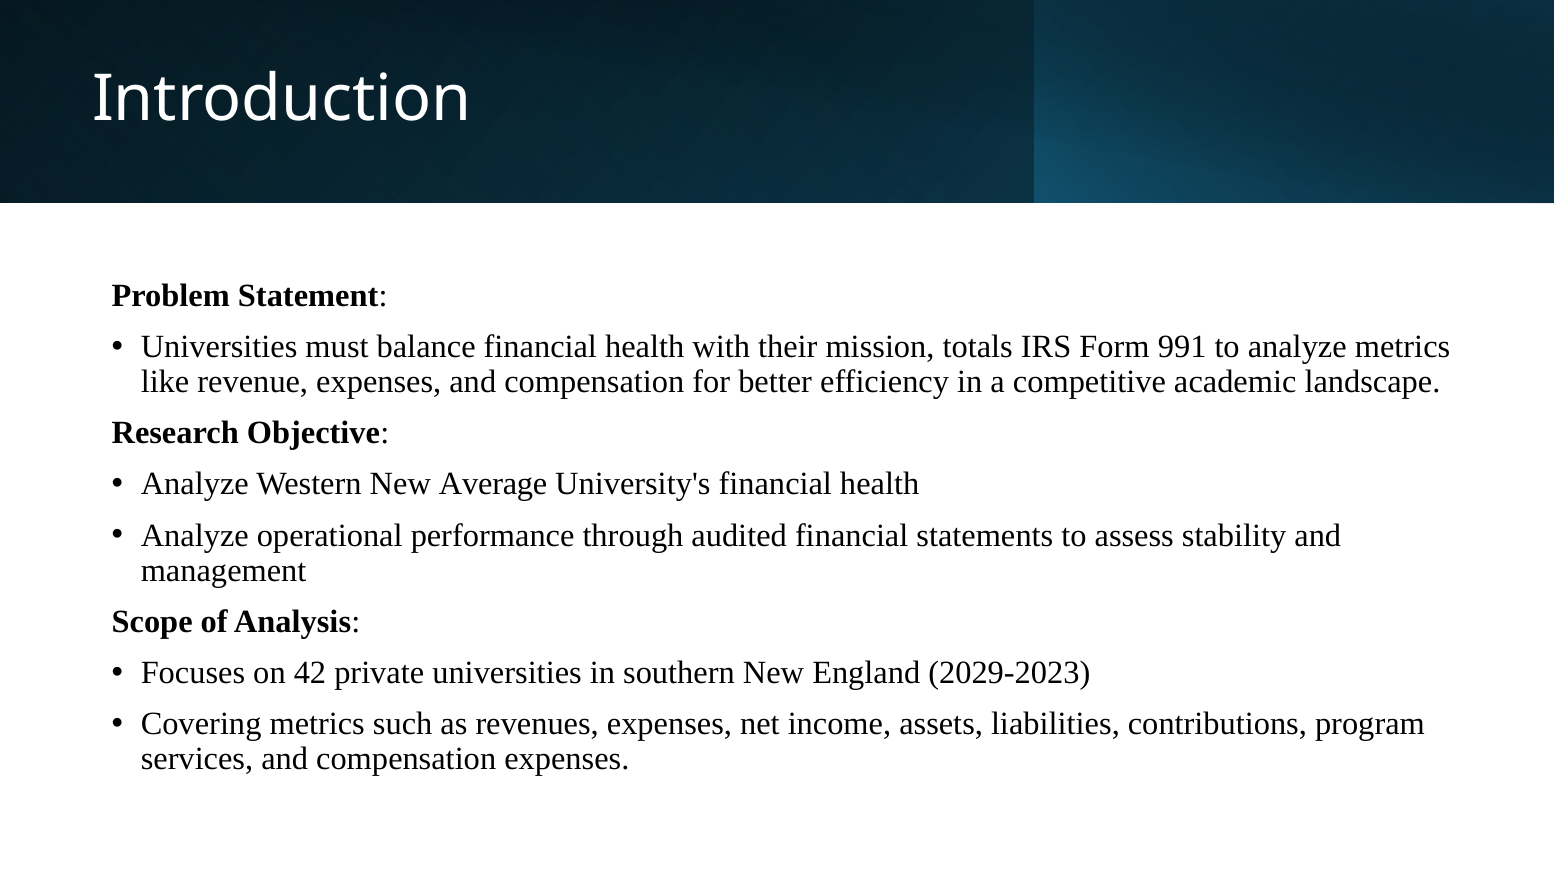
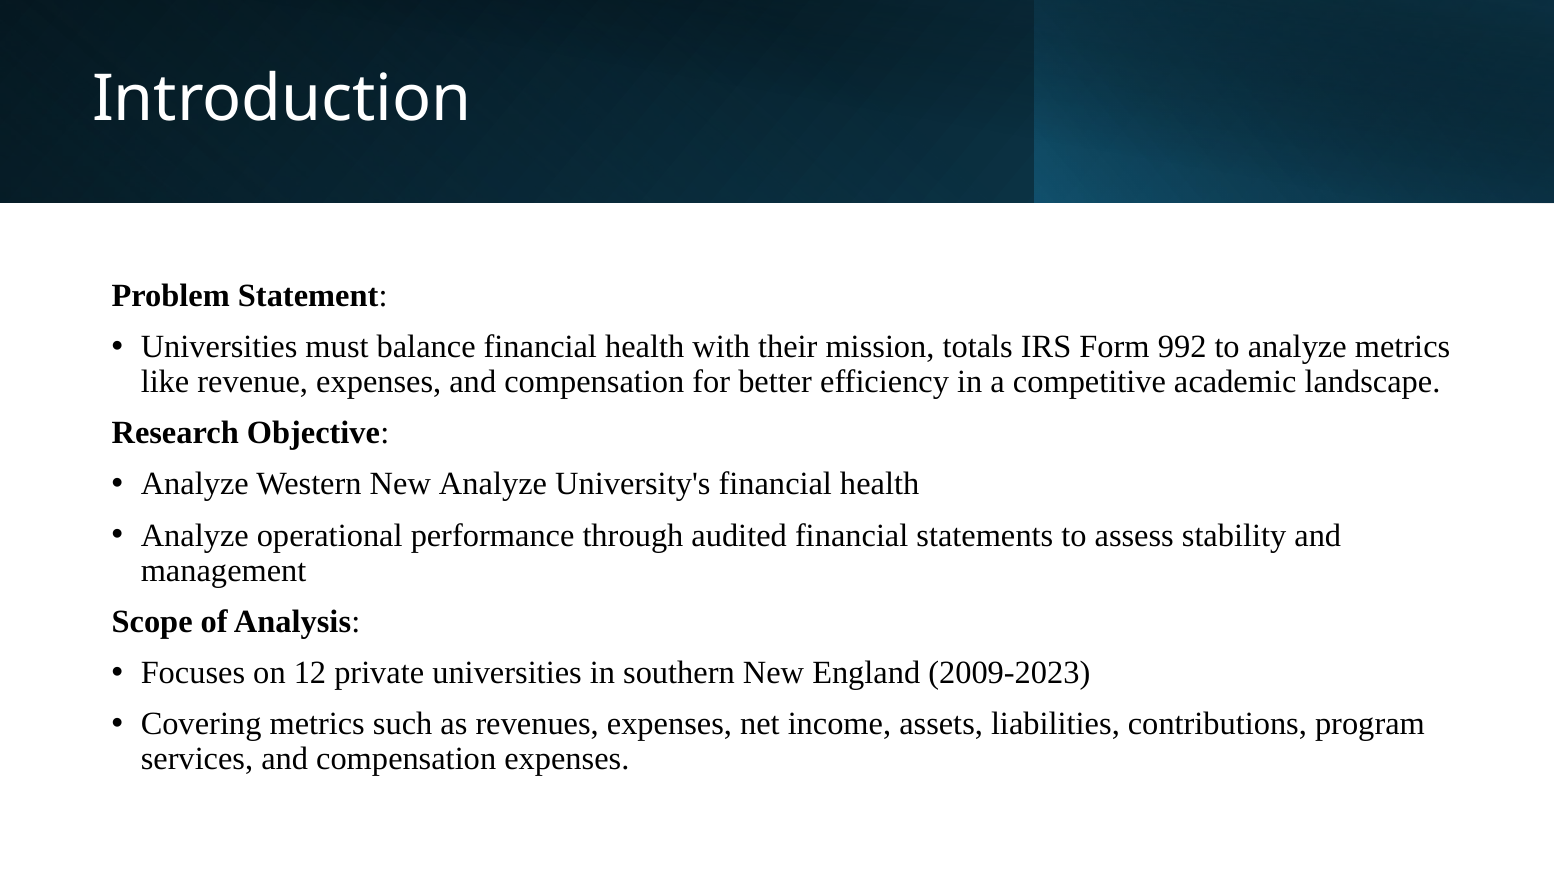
991: 991 -> 992
New Average: Average -> Analyze
42: 42 -> 12
2029-2023: 2029-2023 -> 2009-2023
